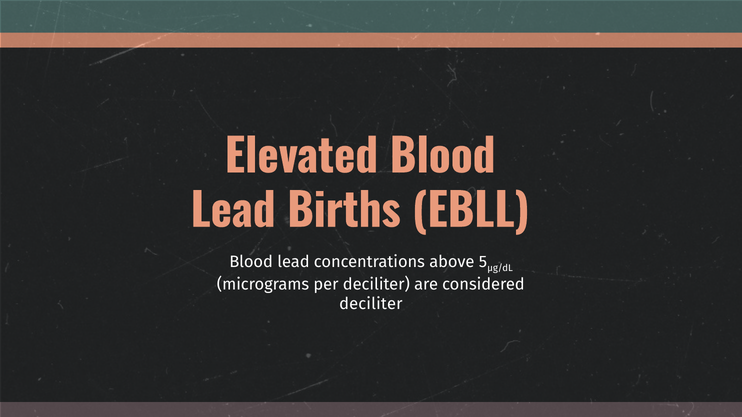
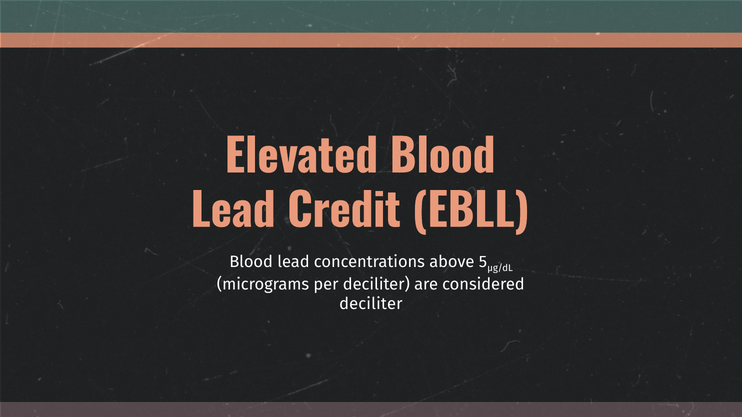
Births: Births -> Credit
